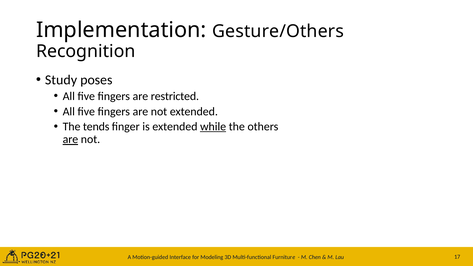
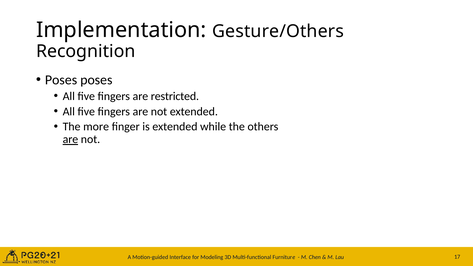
Study at (61, 80): Study -> Poses
tends: tends -> more
while underline: present -> none
